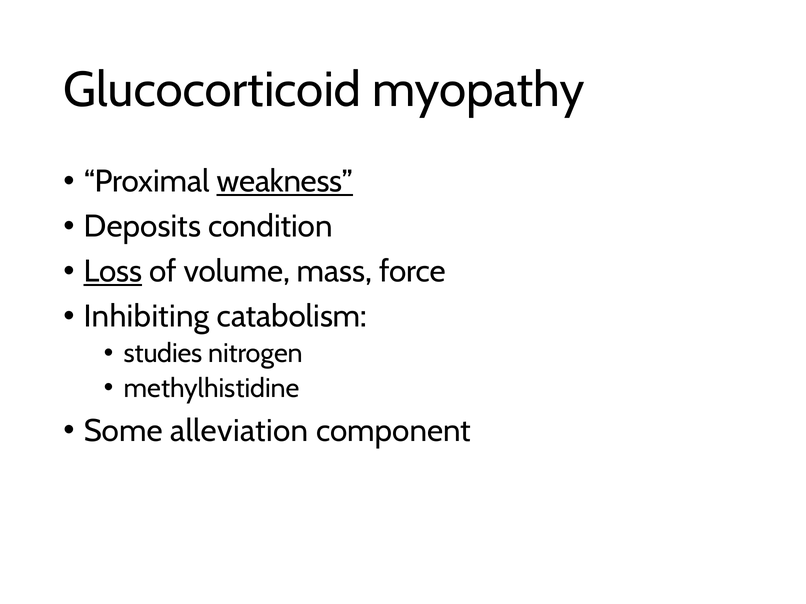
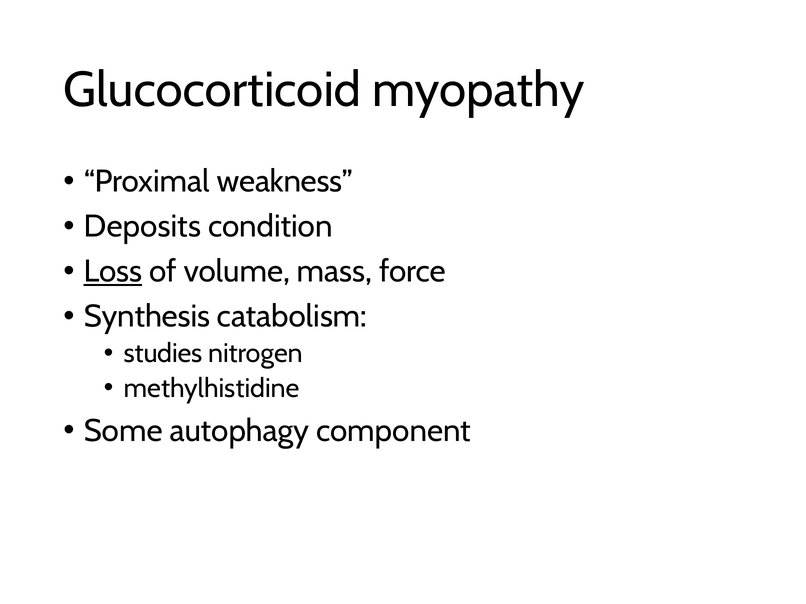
weakness underline: present -> none
Inhibiting: Inhibiting -> Synthesis
alleviation: alleviation -> autophagy
